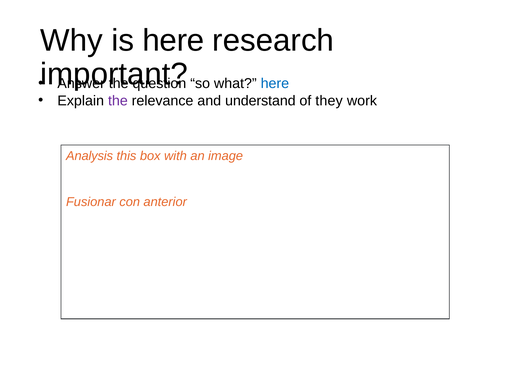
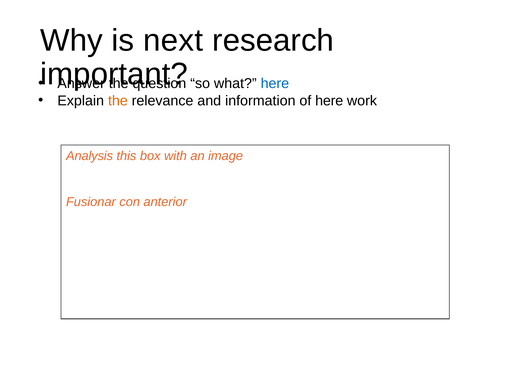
is here: here -> next
the at (118, 101) colour: purple -> orange
understand: understand -> information
of they: they -> here
